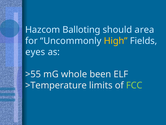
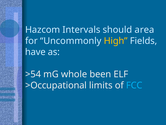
Balloting: Balloting -> Intervals
eyes: eyes -> have
>55: >55 -> >54
>Temperature: >Temperature -> >Occupational
FCC colour: light green -> light blue
